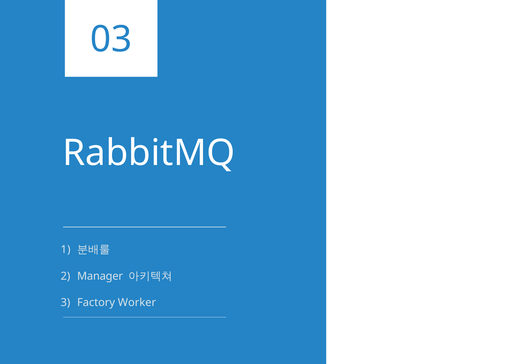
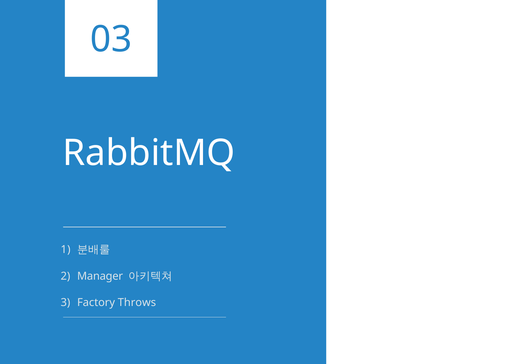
Worker: Worker -> Throws
